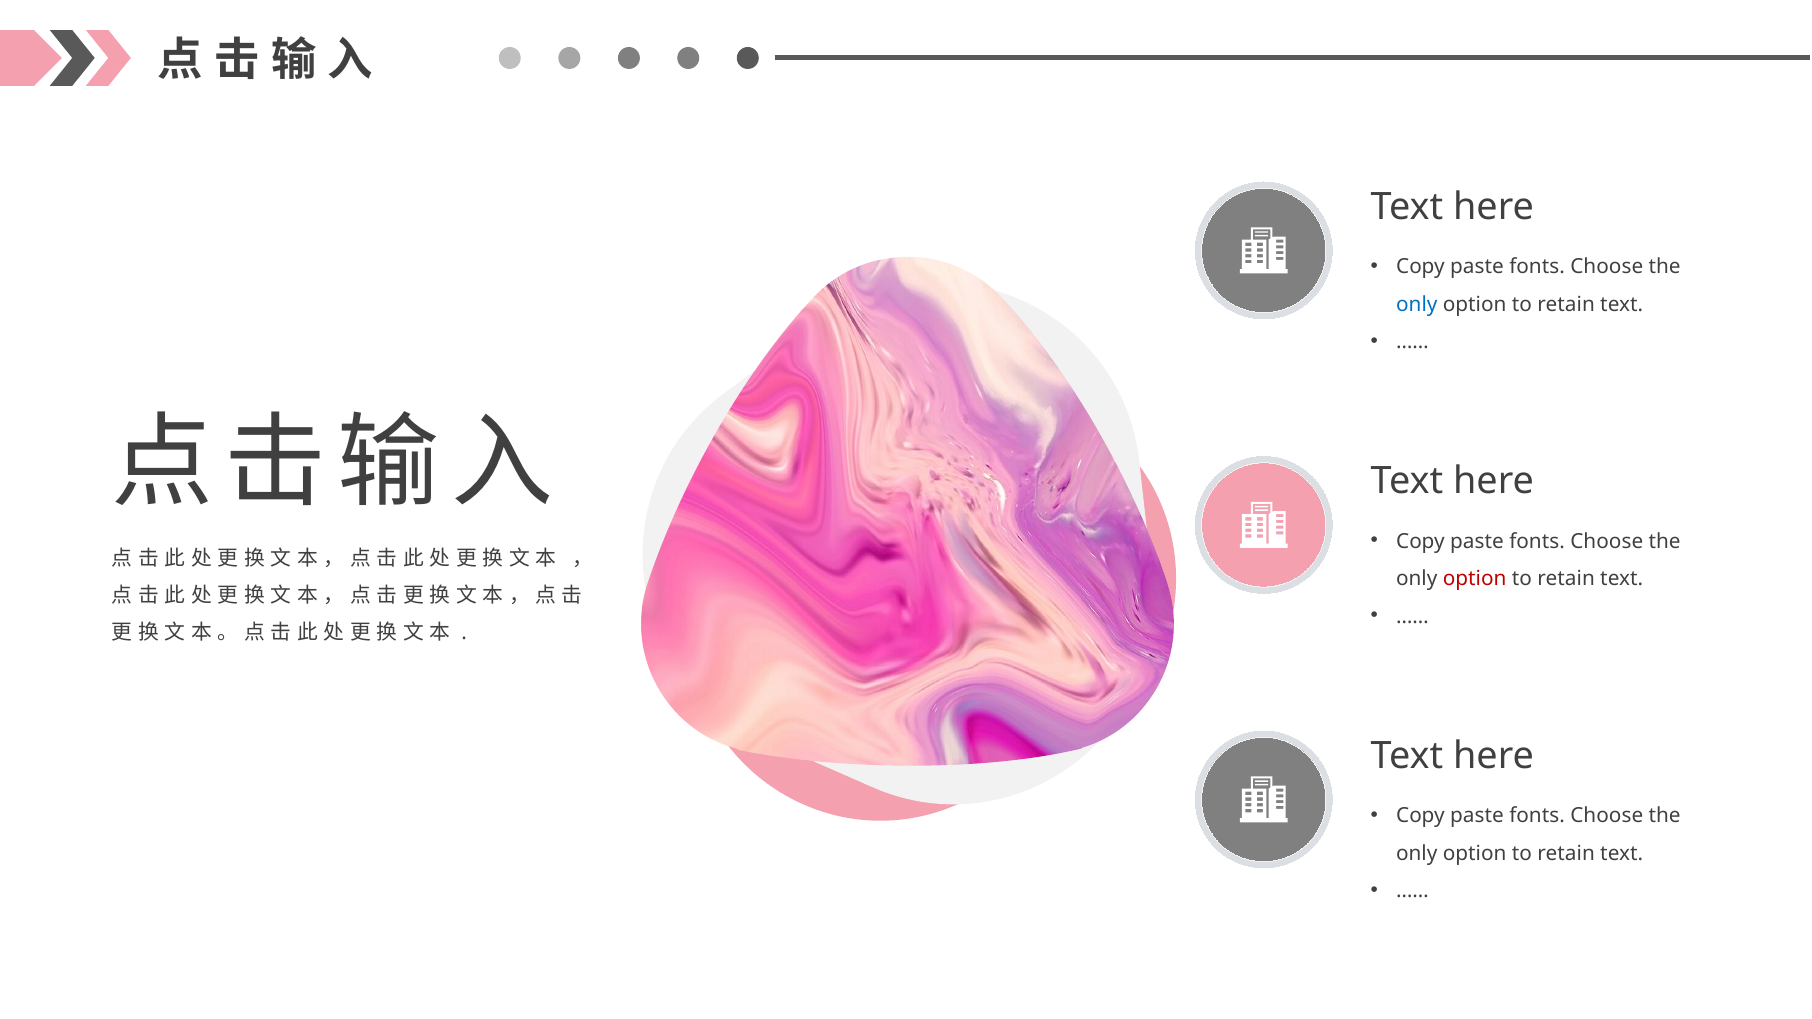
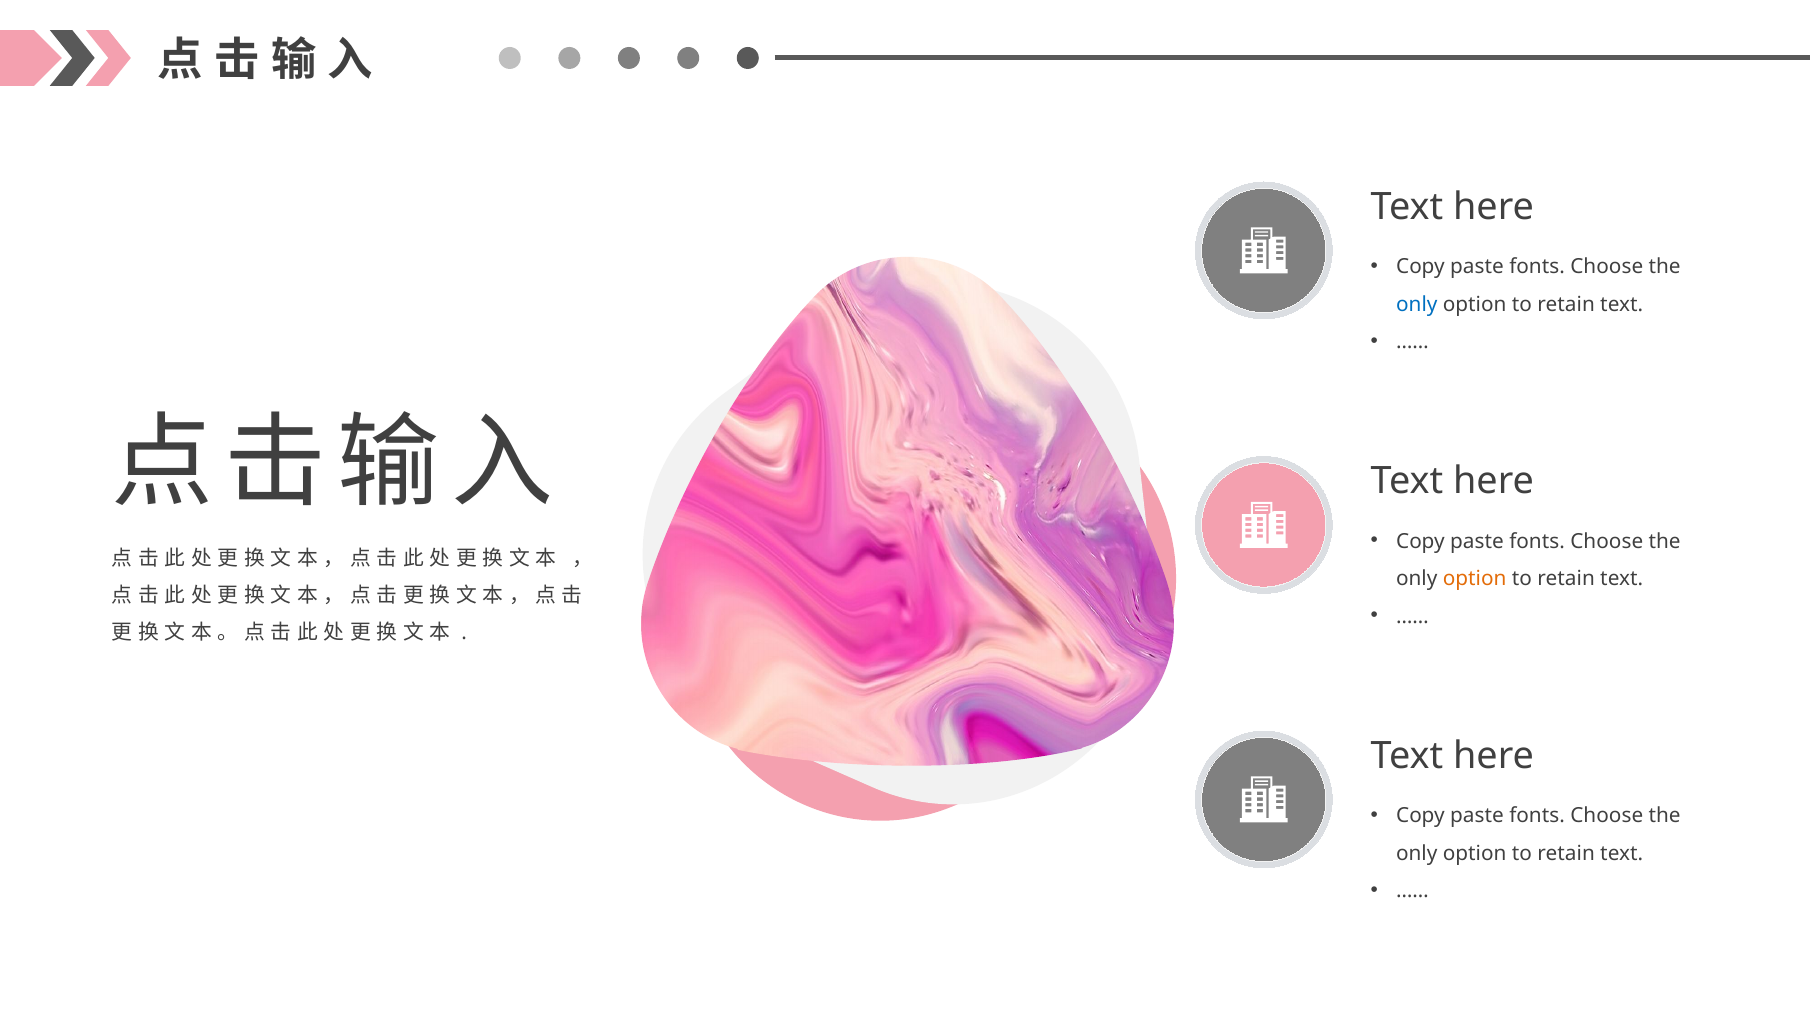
option at (1475, 579) colour: red -> orange
